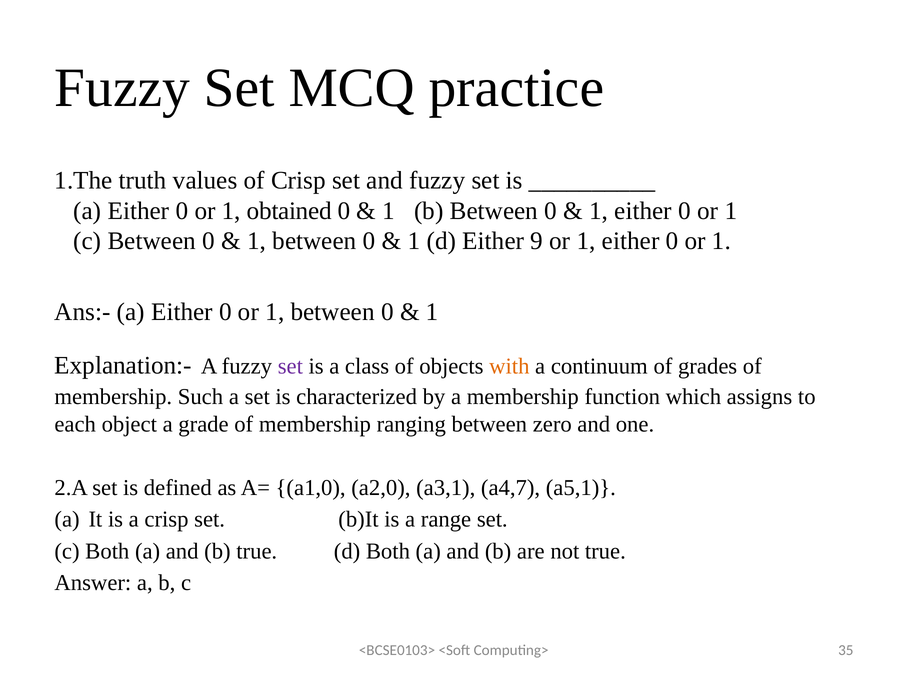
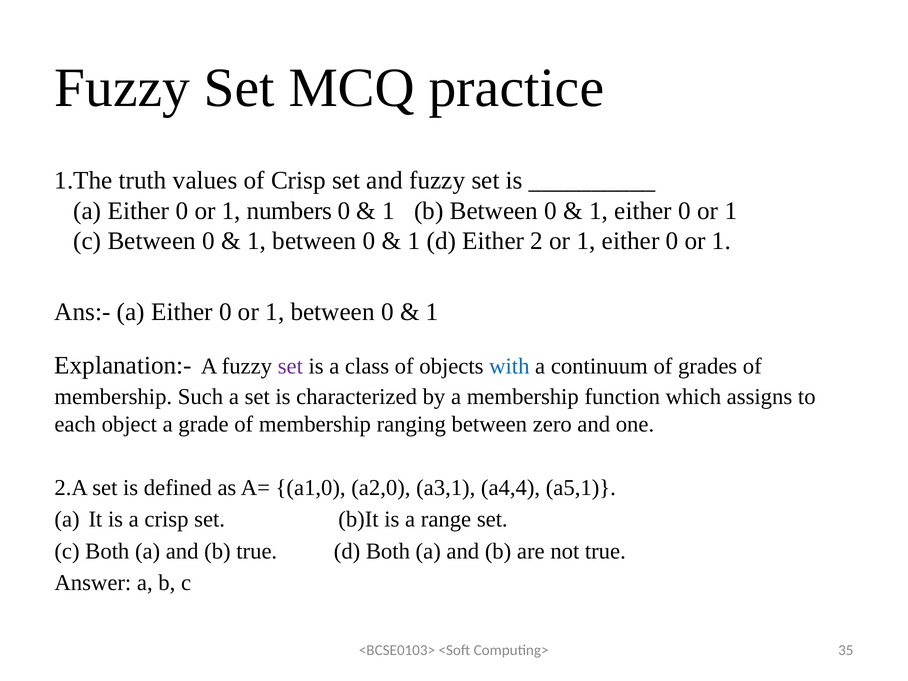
obtained: obtained -> numbers
9: 9 -> 2
with colour: orange -> blue
a4,7: a4,7 -> a4,4
